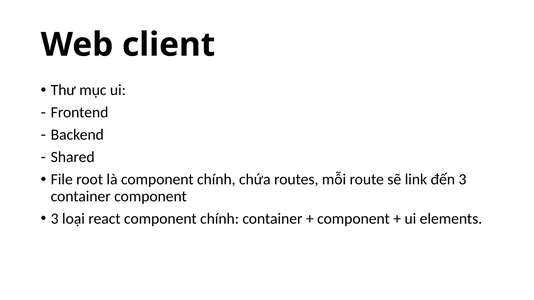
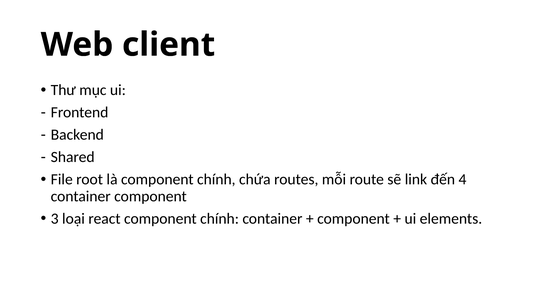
đến 3: 3 -> 4
